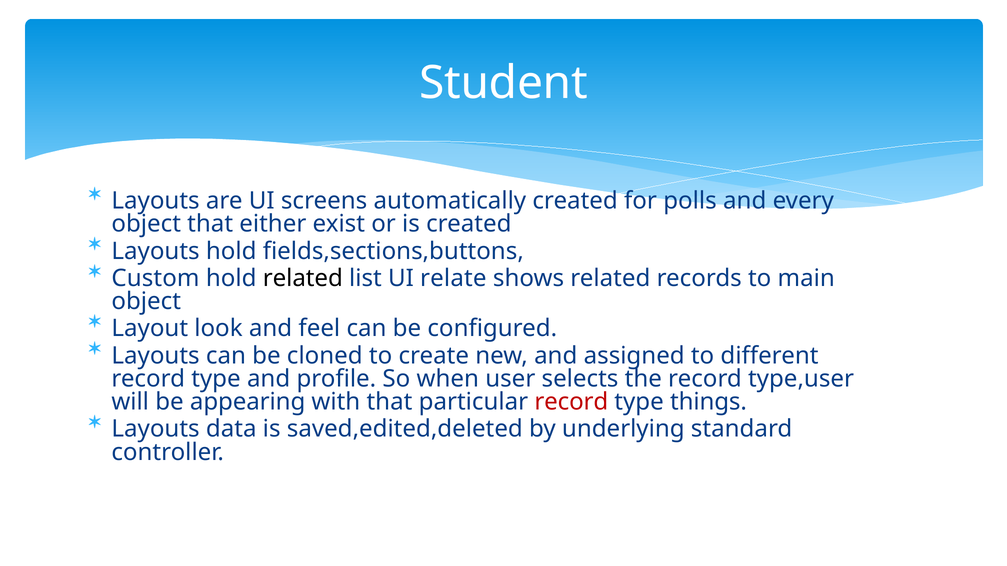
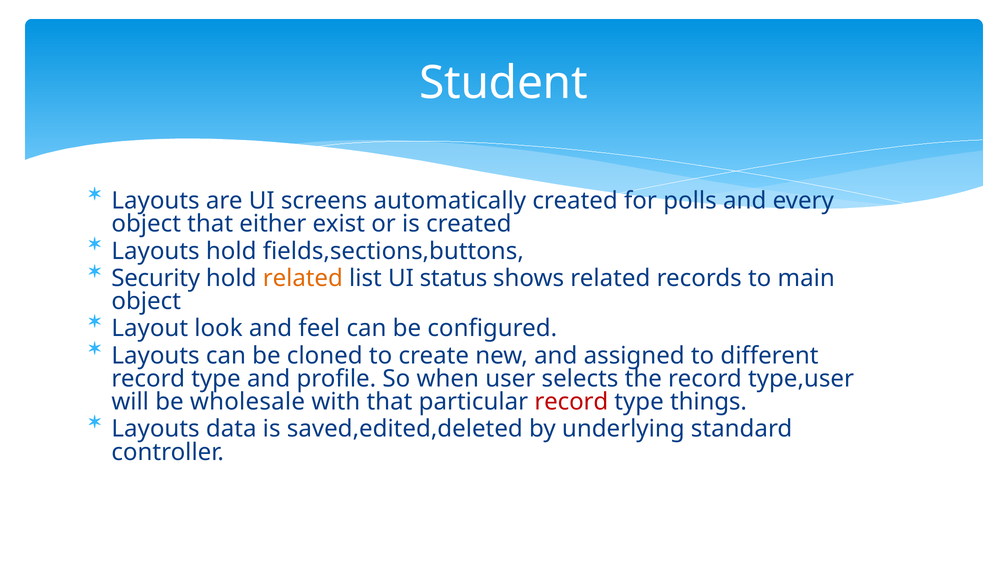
Custom: Custom -> Security
related at (303, 278) colour: black -> orange
relate: relate -> status
appearing: appearing -> wholesale
